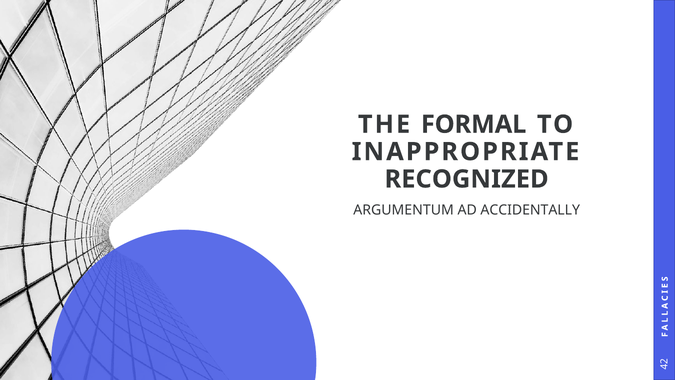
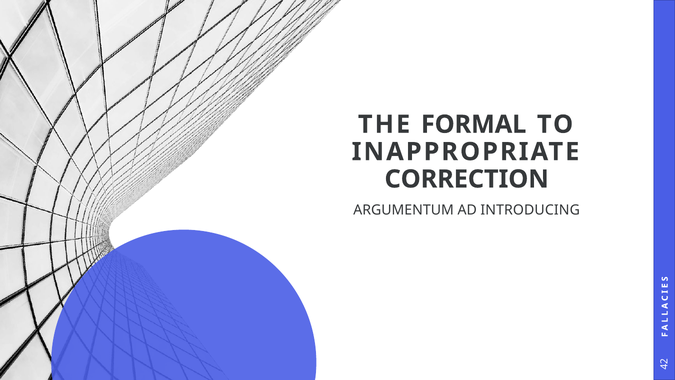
RECOGNIZED: RECOGNIZED -> CORRECTION
ACCIDENTALLY: ACCIDENTALLY -> INTRODUCING
